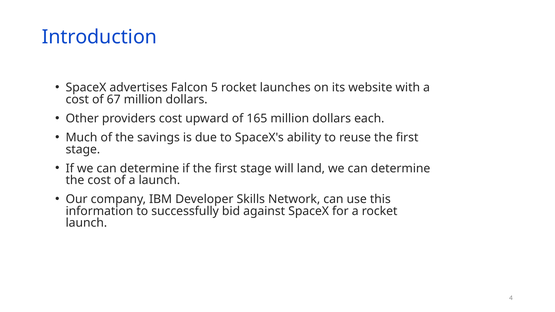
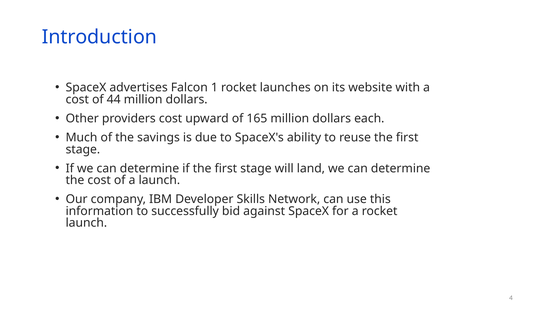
5: 5 -> 1
67: 67 -> 44
